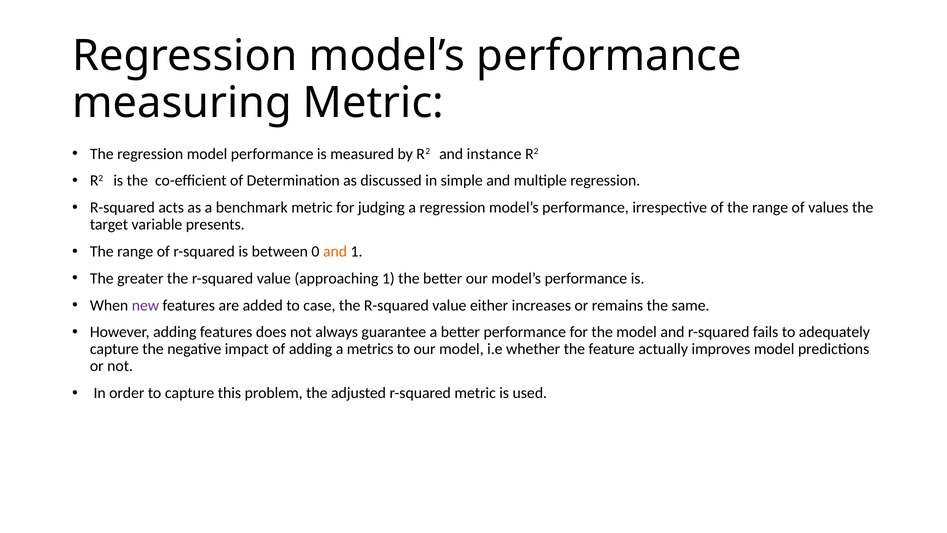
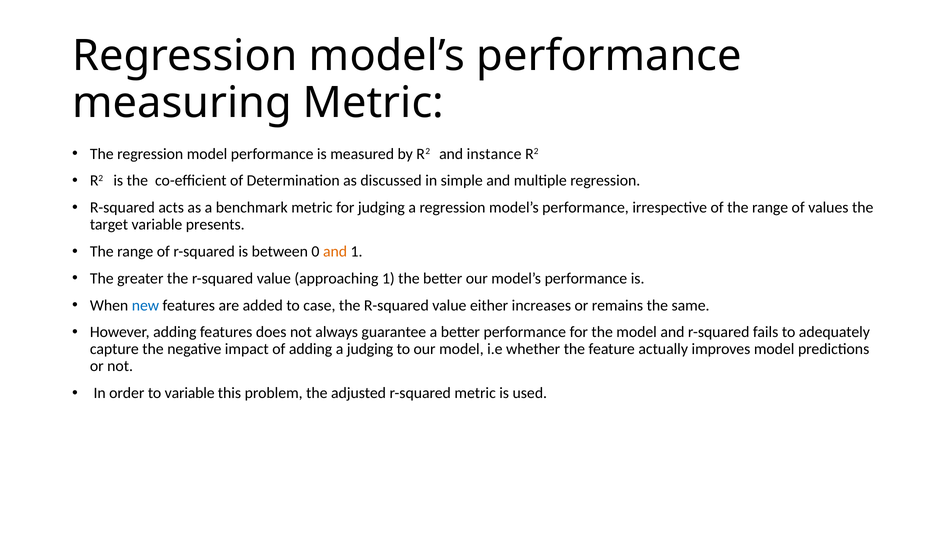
new colour: purple -> blue
a metrics: metrics -> judging
to capture: capture -> variable
